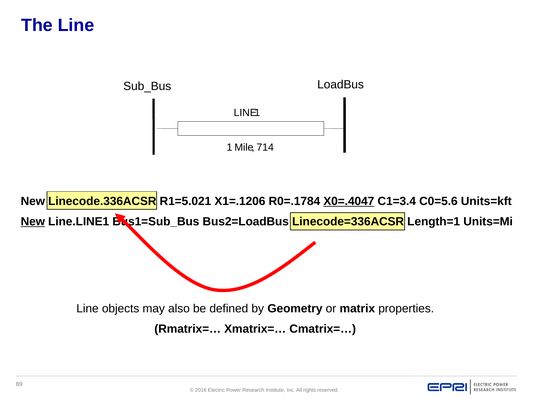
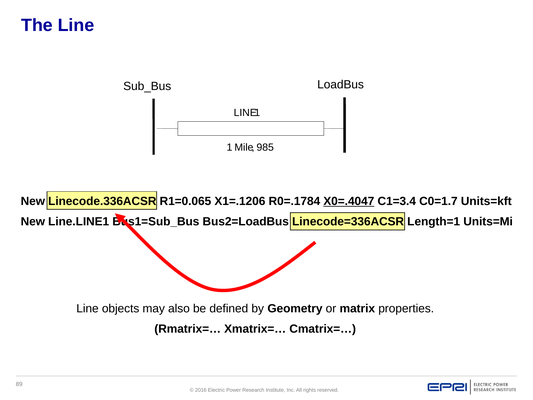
714: 714 -> 985
R1=5.021: R1=5.021 -> R1=0.065
C0=5.6: C0=5.6 -> C0=1.7
New at (33, 221) underline: present -> none
